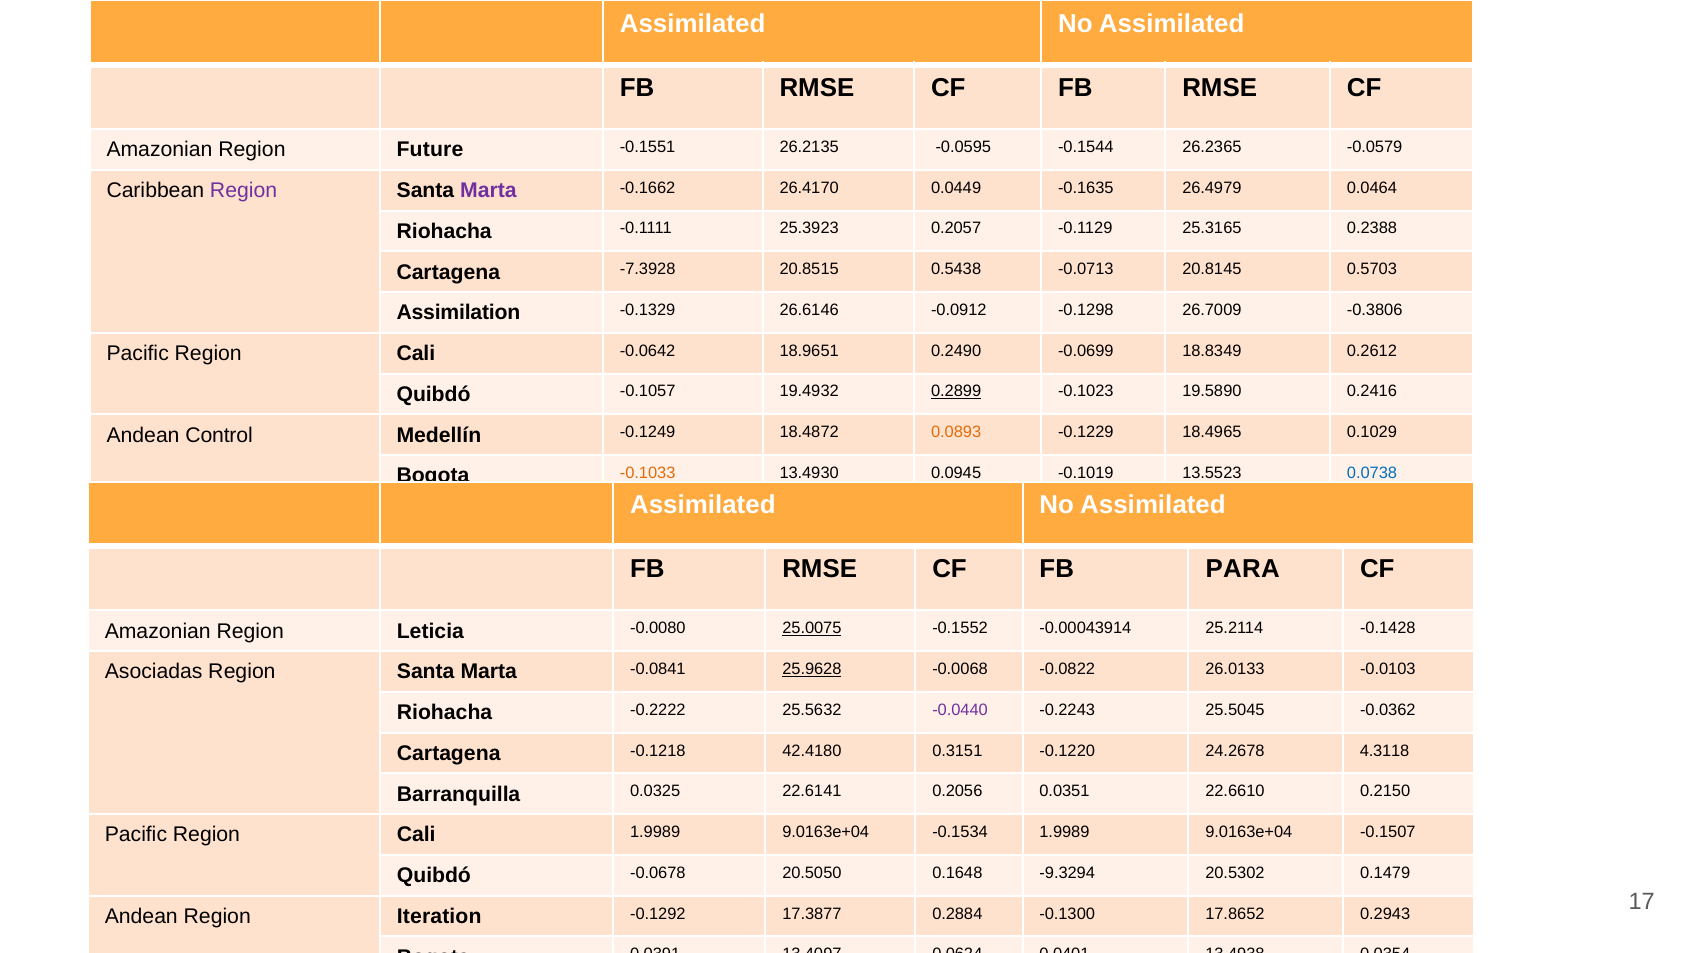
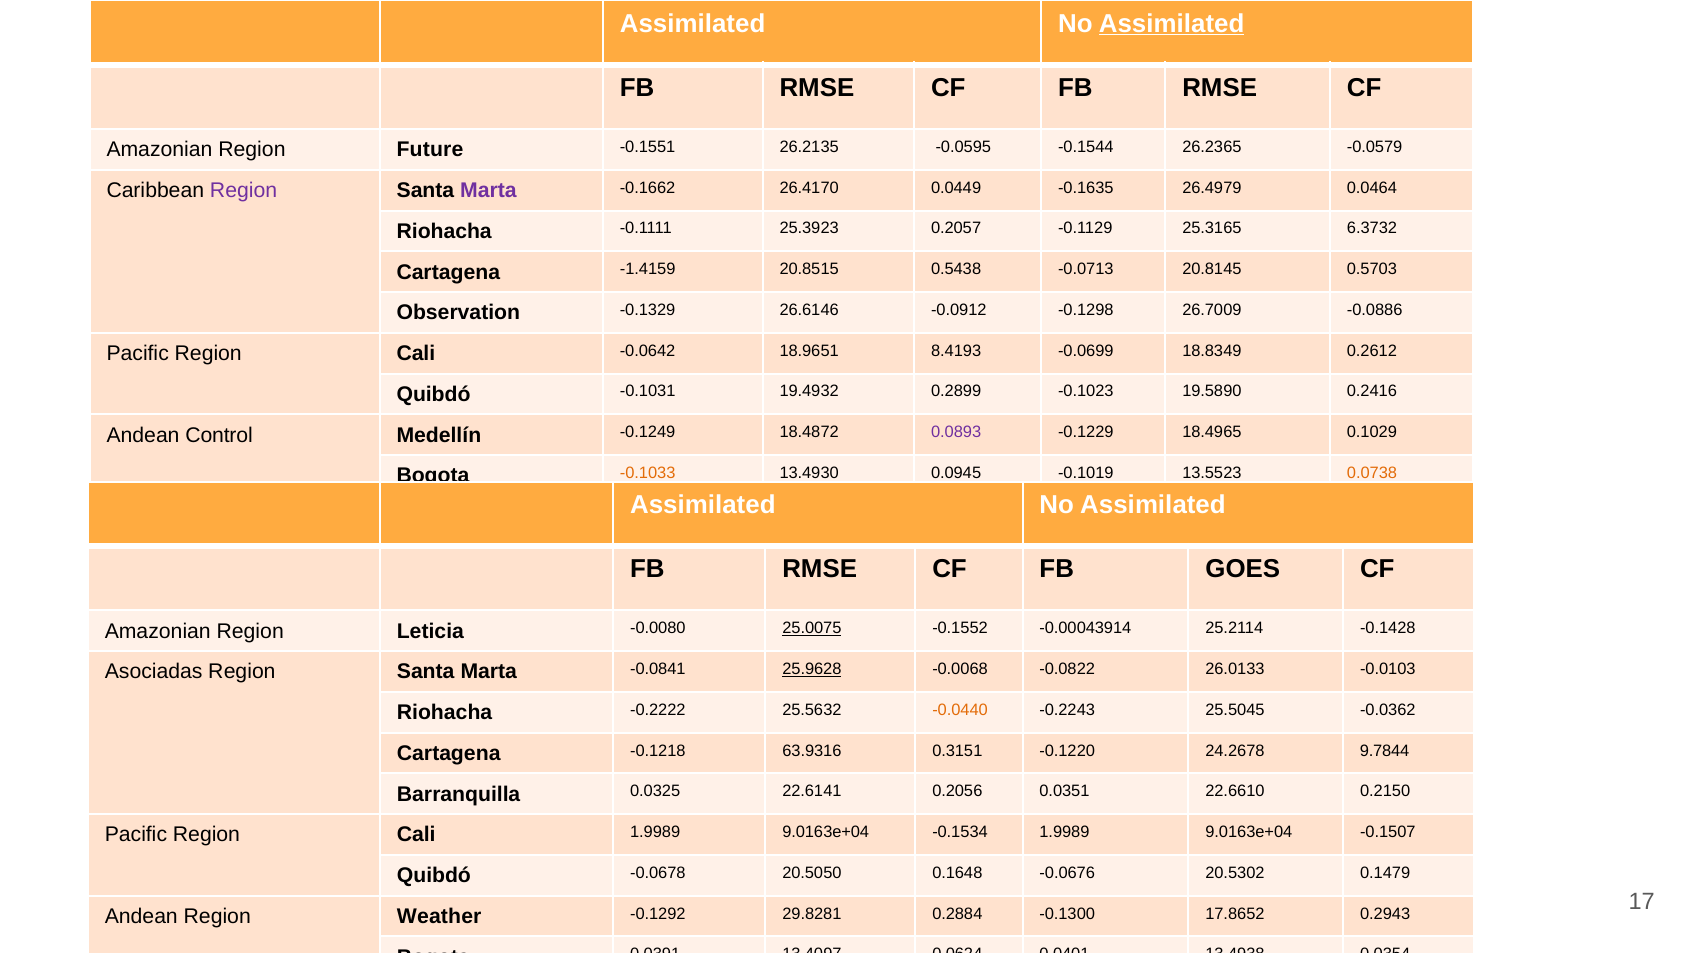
Assimilated at (1172, 24) underline: none -> present
0.2388: 0.2388 -> 6.3732
-7.3928: -7.3928 -> -1.4159
Assimilation: Assimilation -> Observation
-0.3806: -0.3806 -> -0.0886
0.2490: 0.2490 -> 8.4193
-0.1057: -0.1057 -> -0.1031
0.2899 underline: present -> none
0.0893 colour: orange -> purple
0.0738 colour: blue -> orange
PARA: PARA -> GOES
-0.0440 colour: purple -> orange
42.4180: 42.4180 -> 63.9316
4.3118: 4.3118 -> 9.7844
-9.3294: -9.3294 -> -0.0676
Iteration: Iteration -> Weather
17.3877: 17.3877 -> 29.8281
